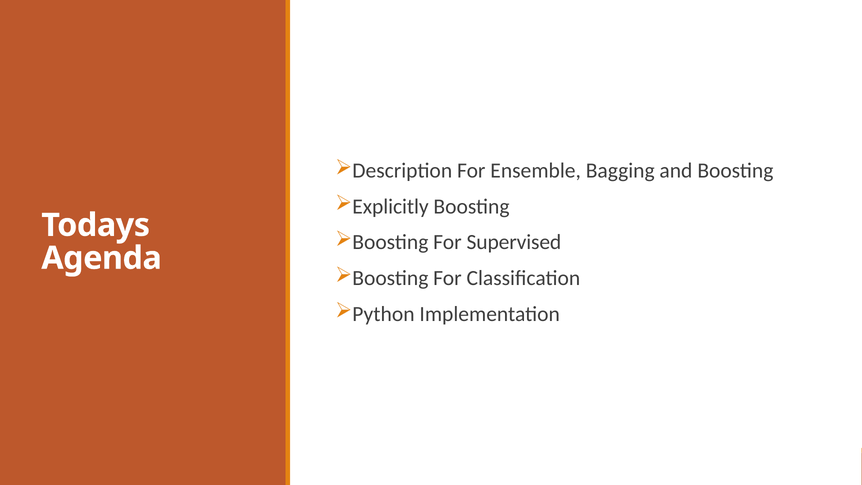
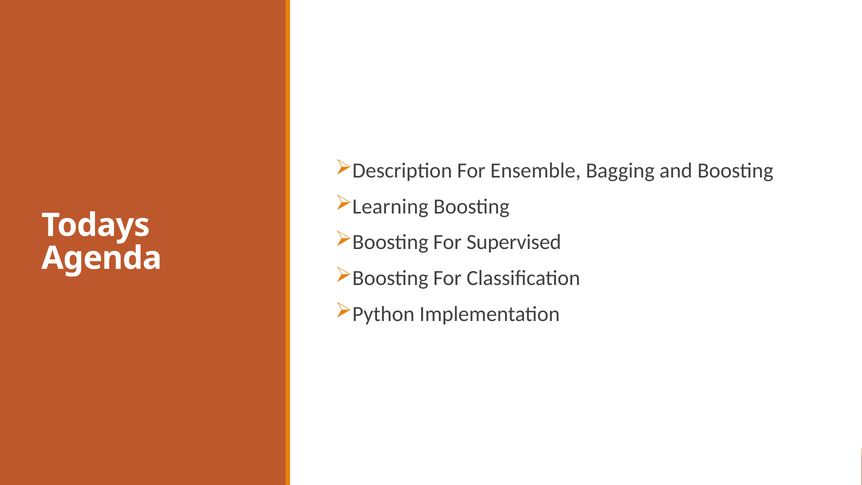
Explicitly: Explicitly -> Learning
